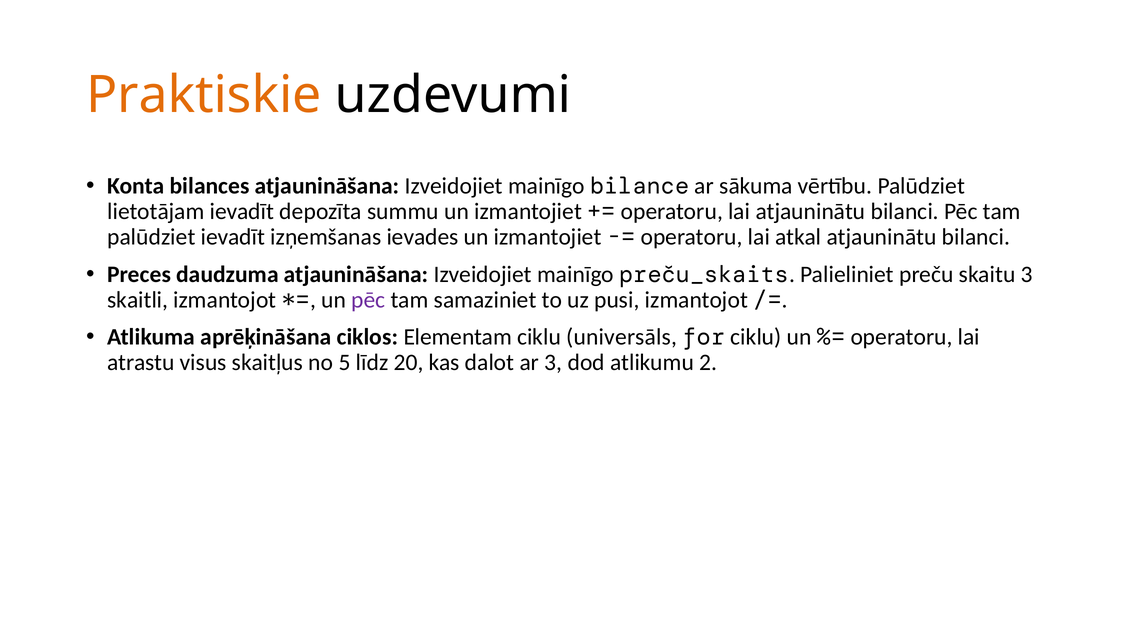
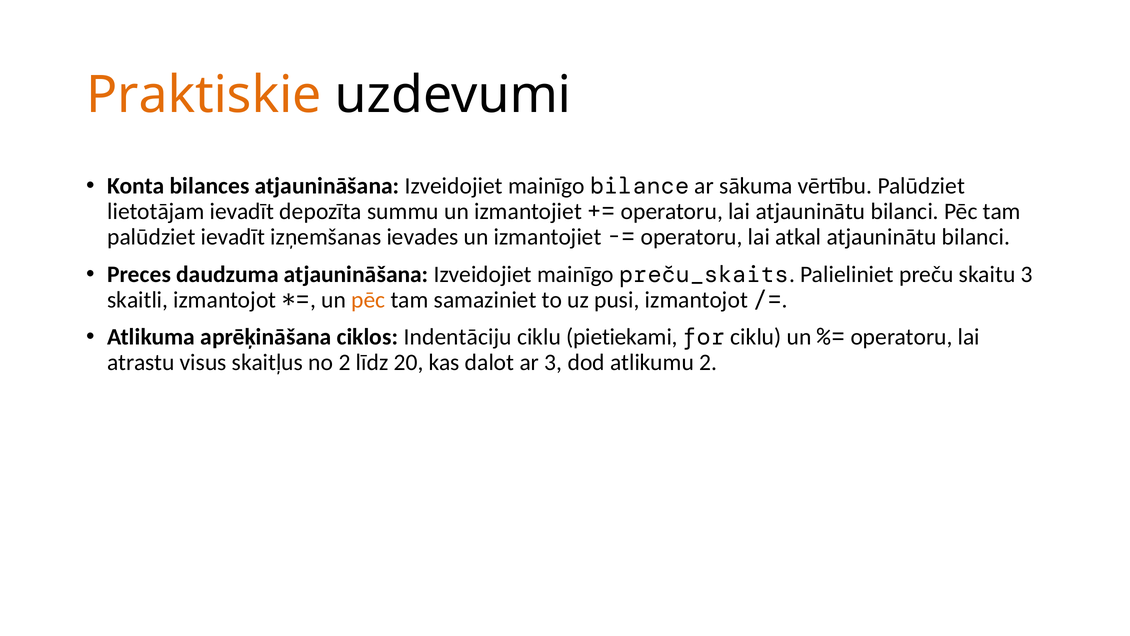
pēc at (368, 300) colour: purple -> orange
Elementam: Elementam -> Indentāciju
universāls: universāls -> pietiekami
no 5: 5 -> 2
